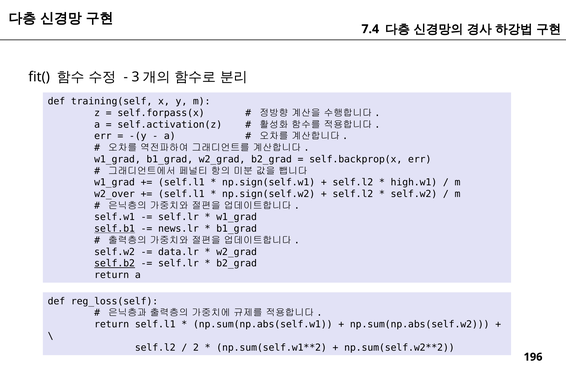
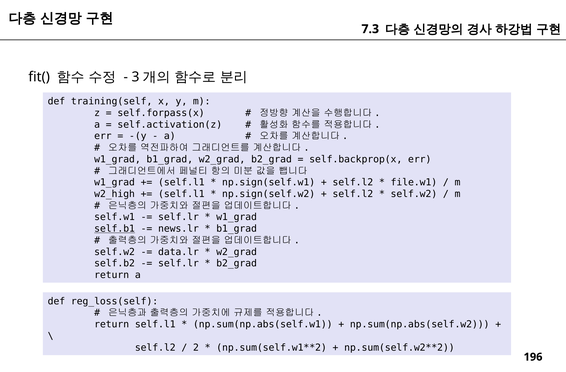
7.4: 7.4 -> 7.3
high.w1: high.w1 -> file.w1
w2_over: w2_over -> w2_high
self.b2 underline: present -> none
